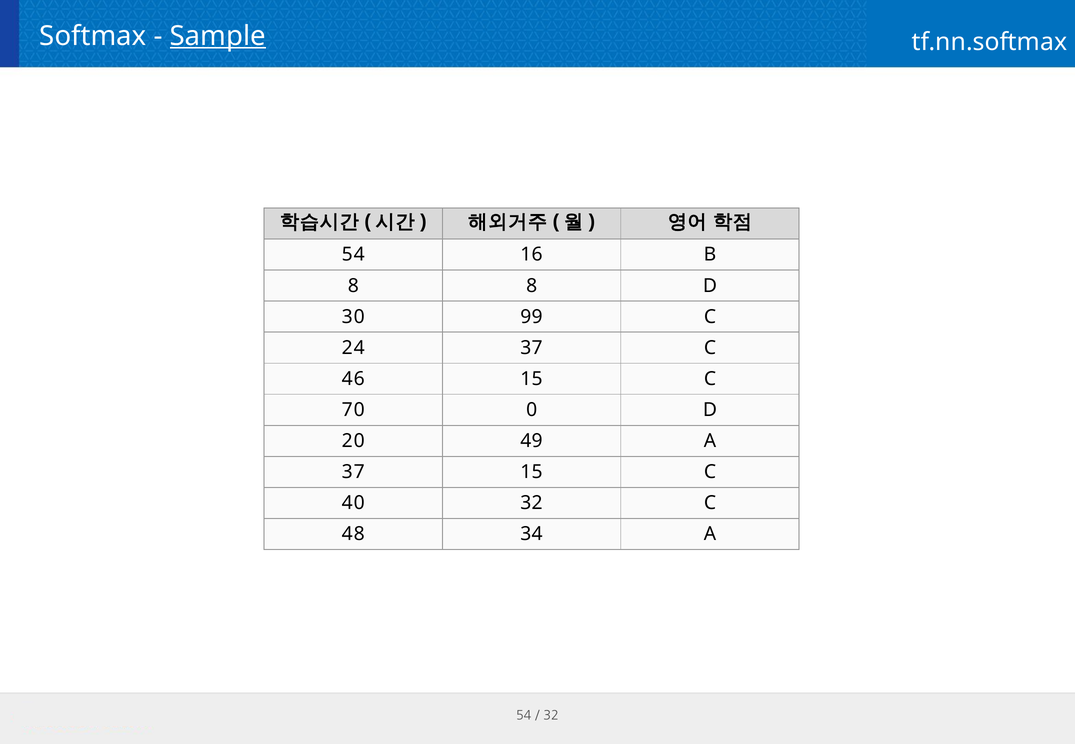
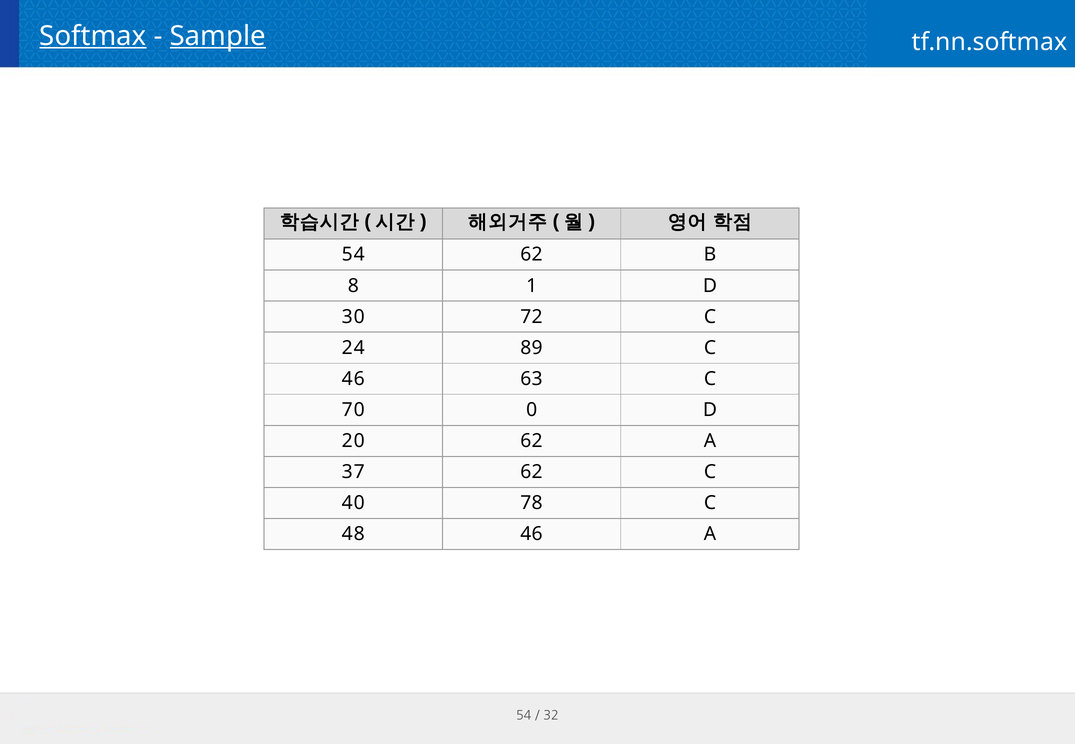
Softmax underline: none -> present
54 16: 16 -> 62
8 8: 8 -> 1
99: 99 -> 72
24 37: 37 -> 89
46 15: 15 -> 63
20 49: 49 -> 62
37 15: 15 -> 62
40 32: 32 -> 78
48 34: 34 -> 46
